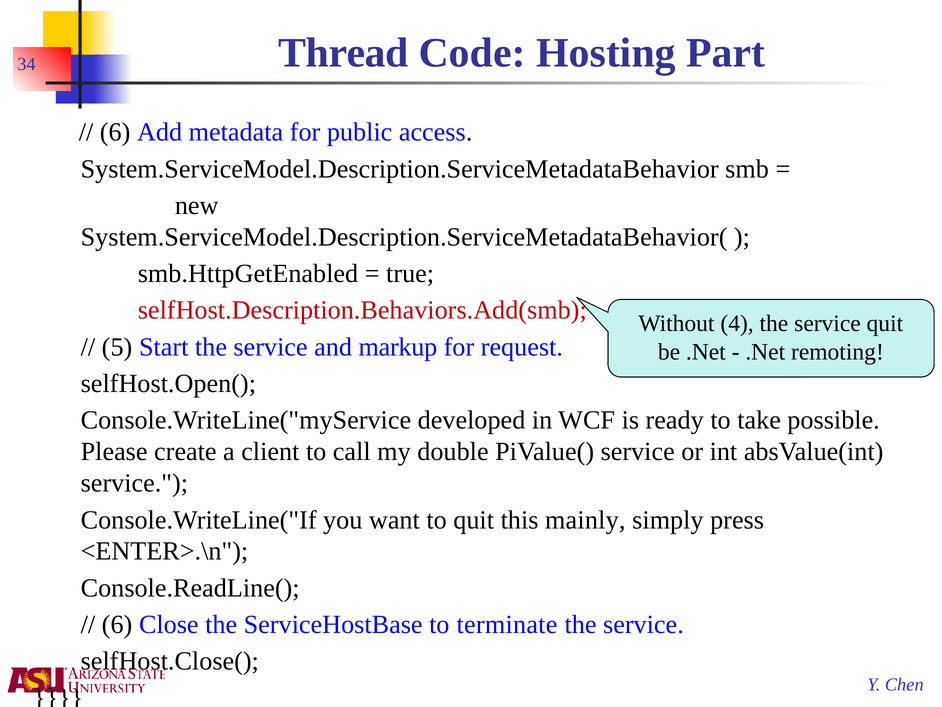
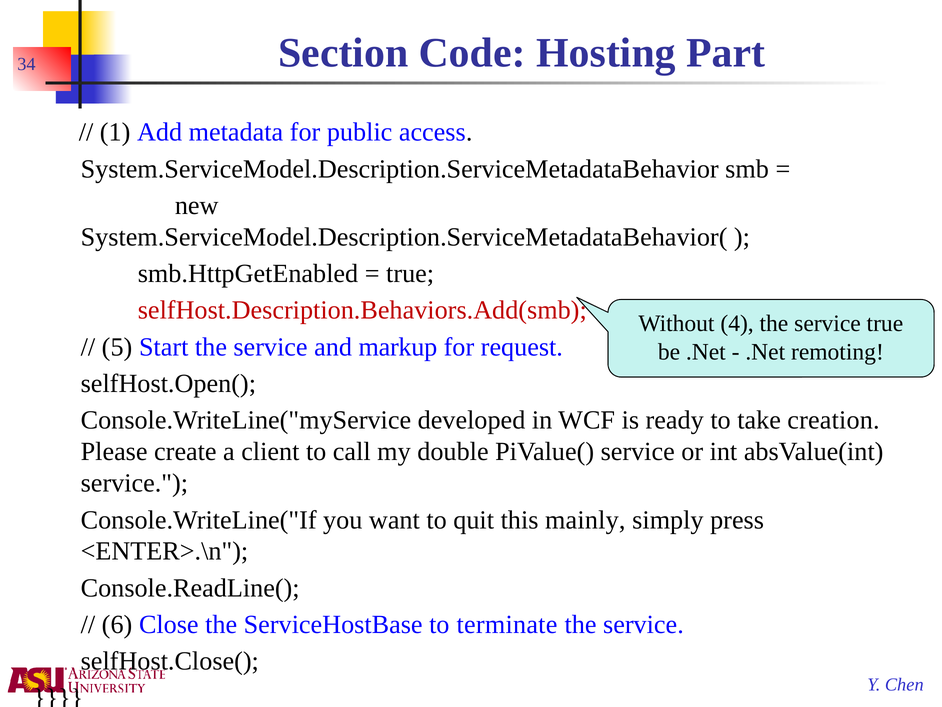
Thread: Thread -> Section
6 at (115, 132): 6 -> 1
service quit: quit -> true
possible: possible -> creation
